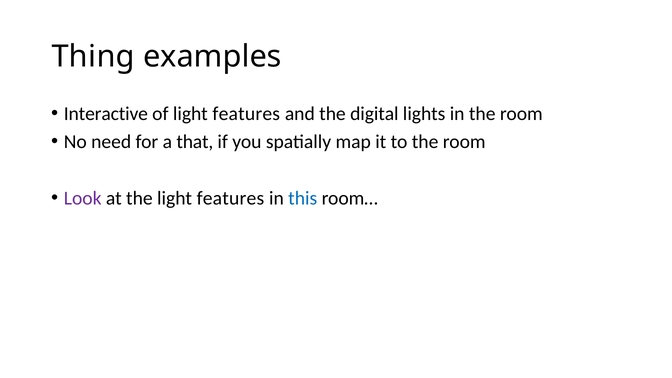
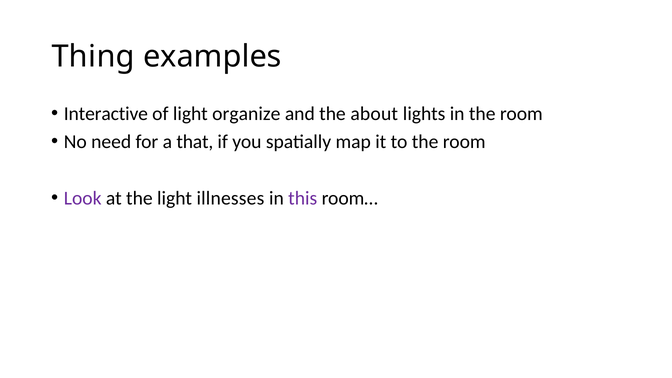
of light features: features -> organize
digital: digital -> about
the light features: features -> illnesses
this colour: blue -> purple
